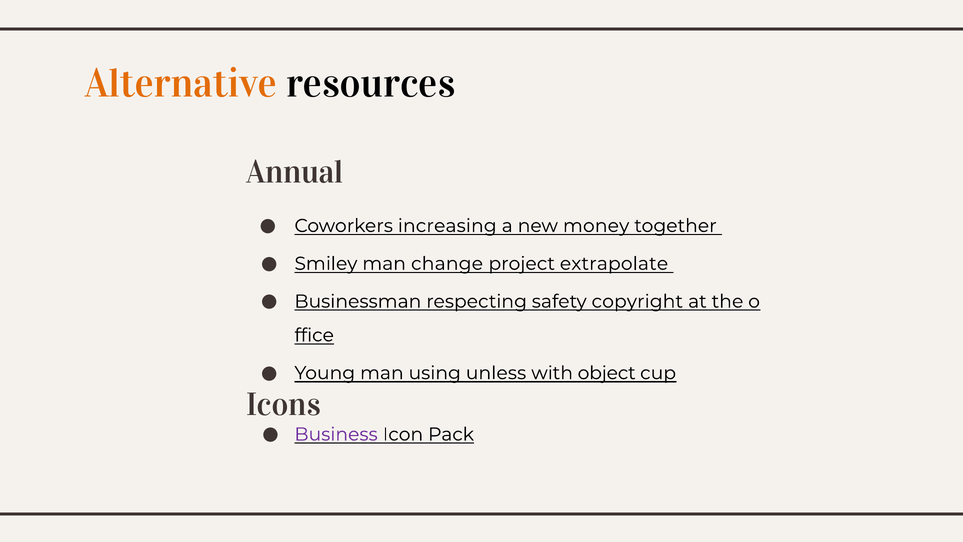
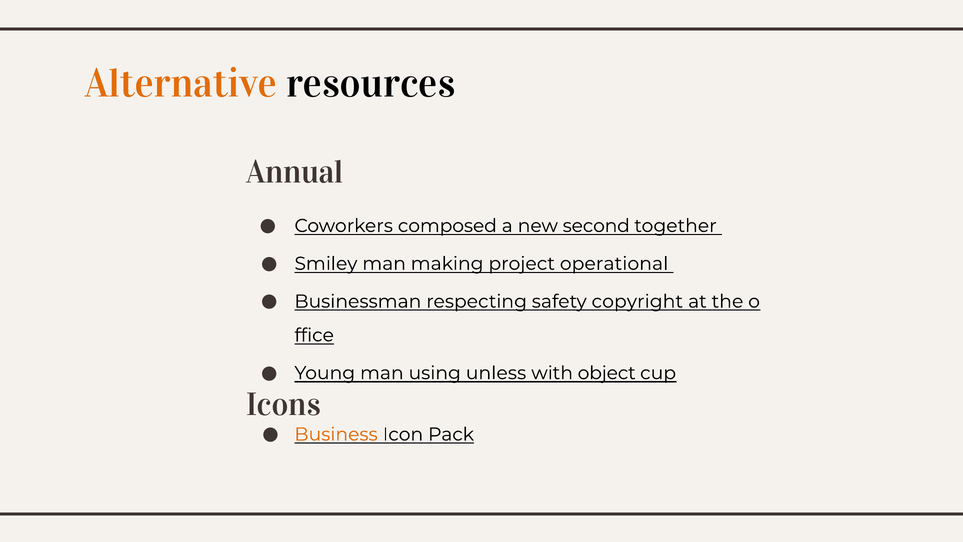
increasing: increasing -> composed
money: money -> second
change: change -> making
extrapolate: extrapolate -> operational
Business colour: purple -> orange
